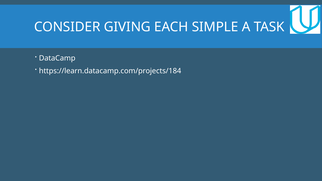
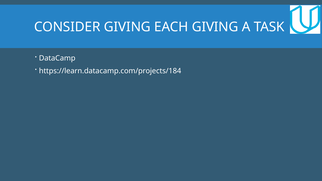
EACH SIMPLE: SIMPLE -> GIVING
